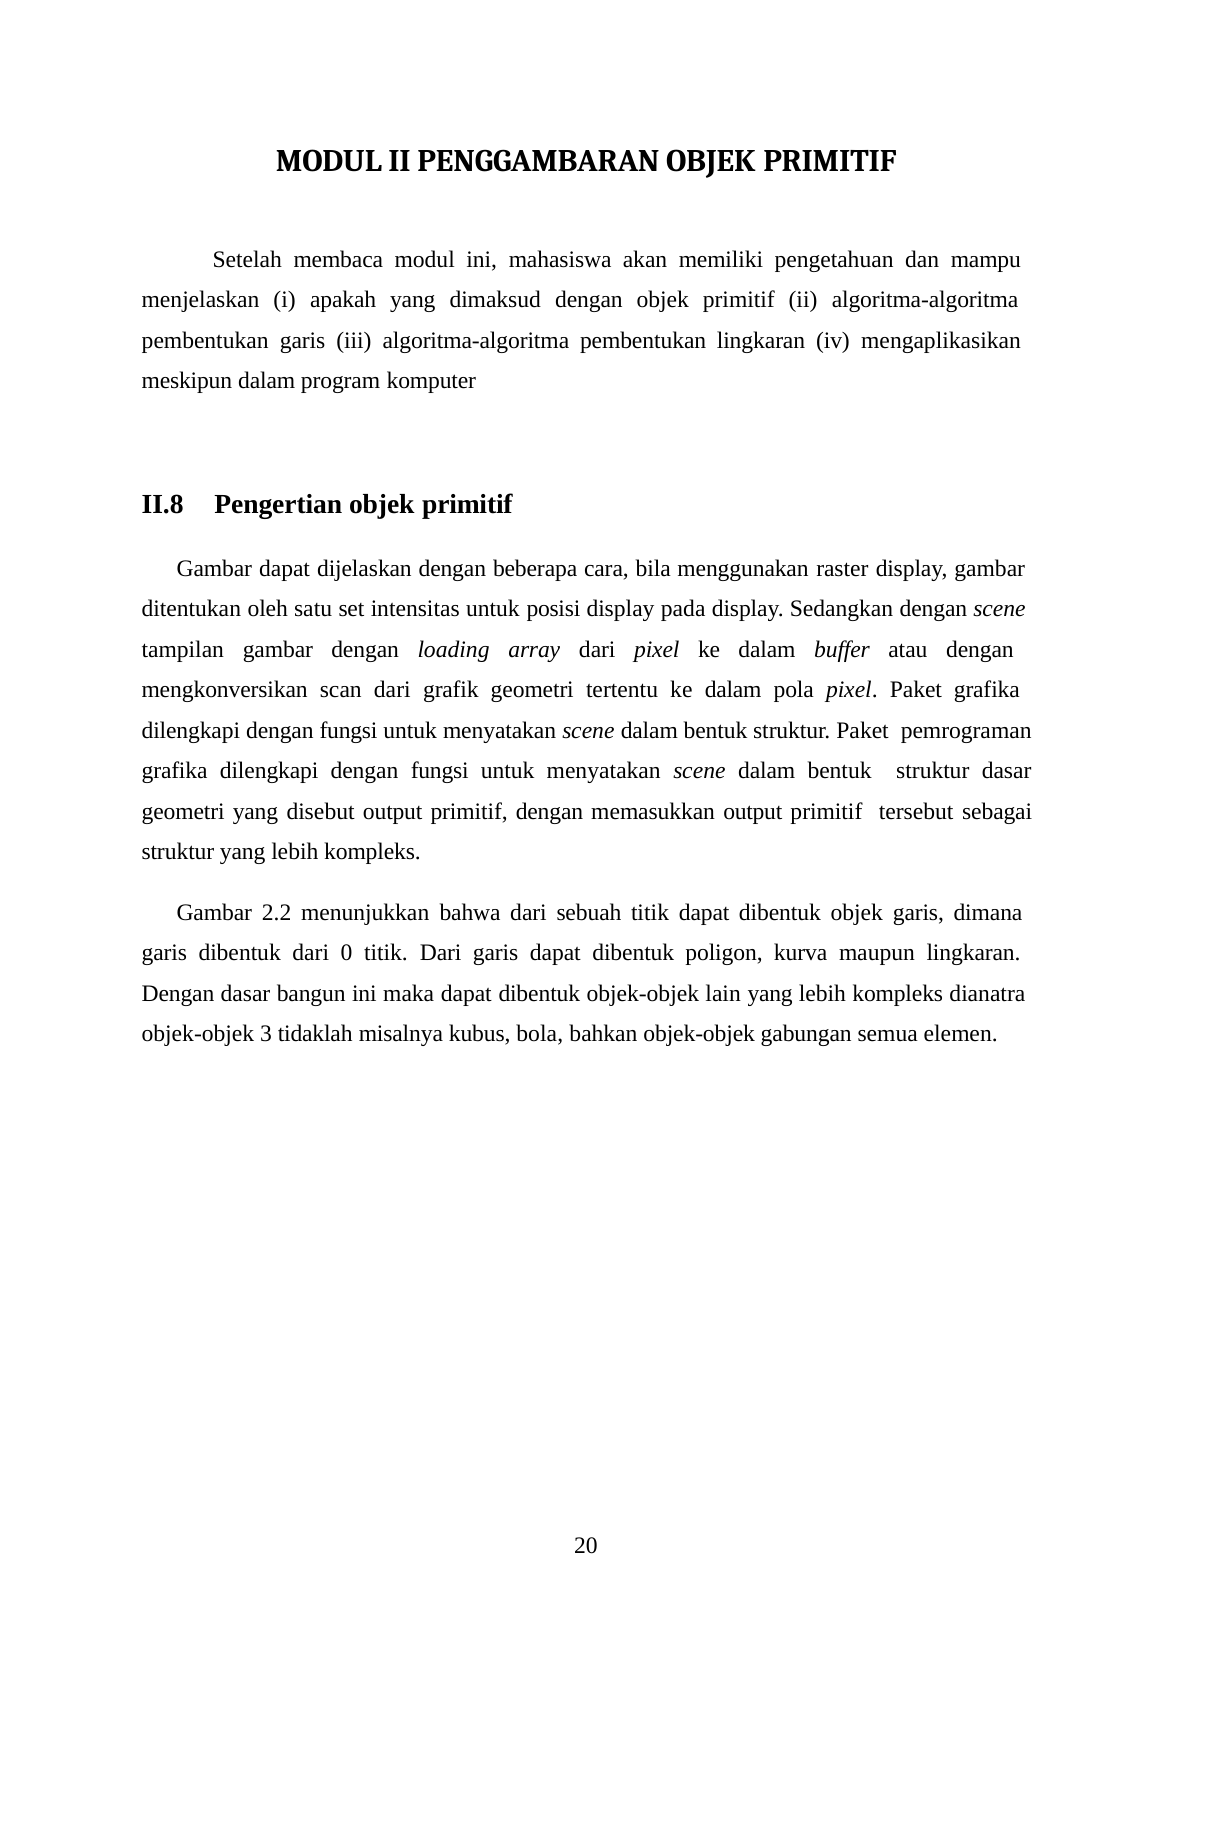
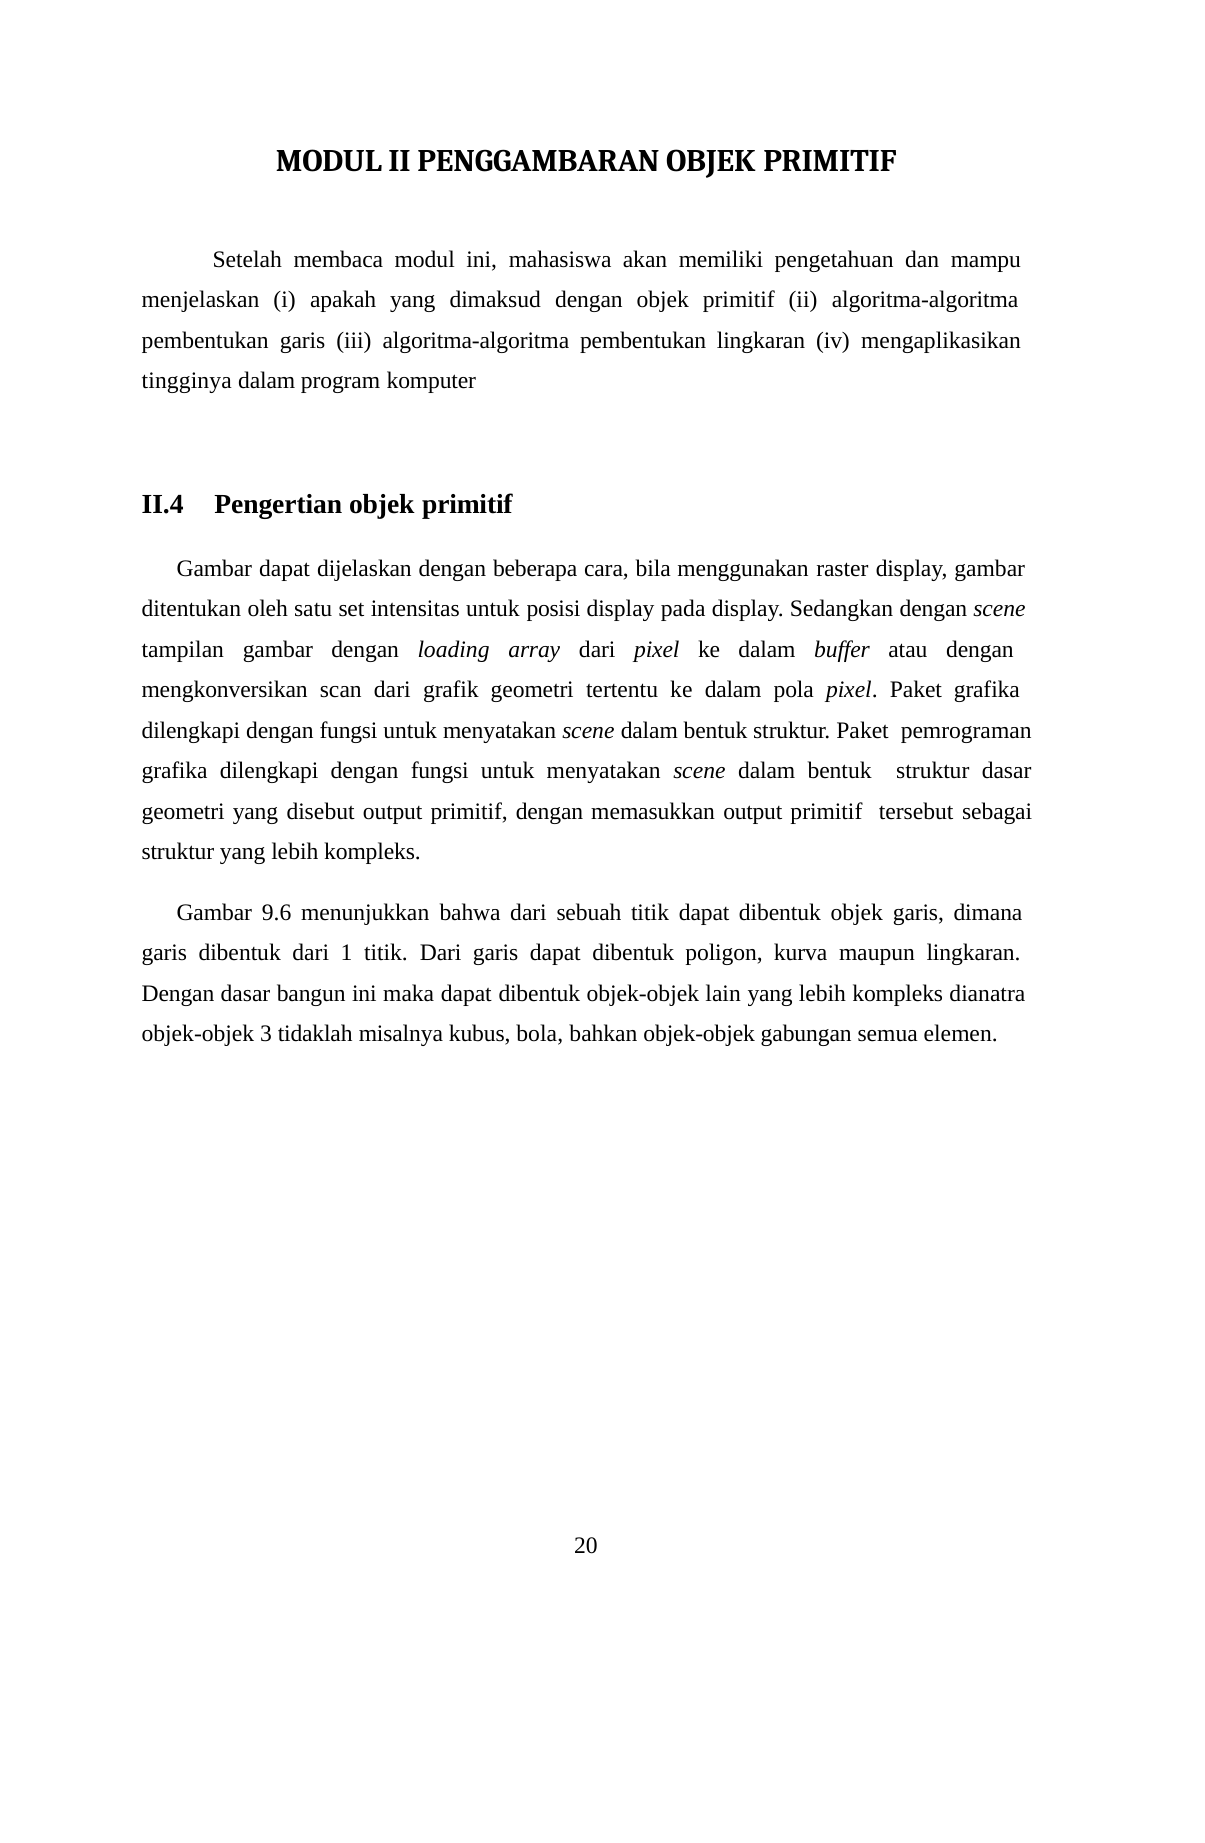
meskipun: meskipun -> tingginya
II.8: II.8 -> II.4
2.2: 2.2 -> 9.6
0: 0 -> 1
